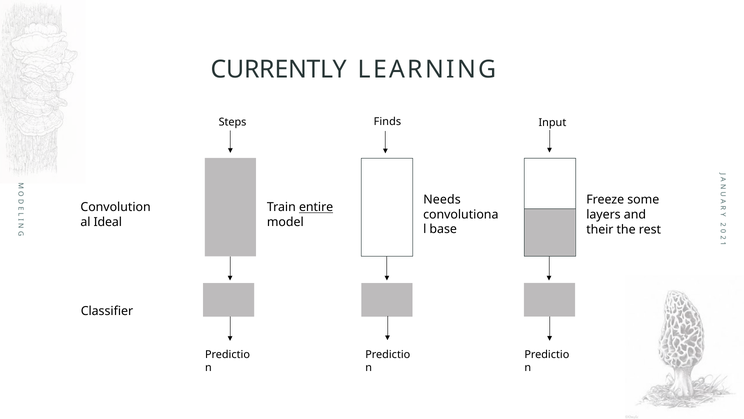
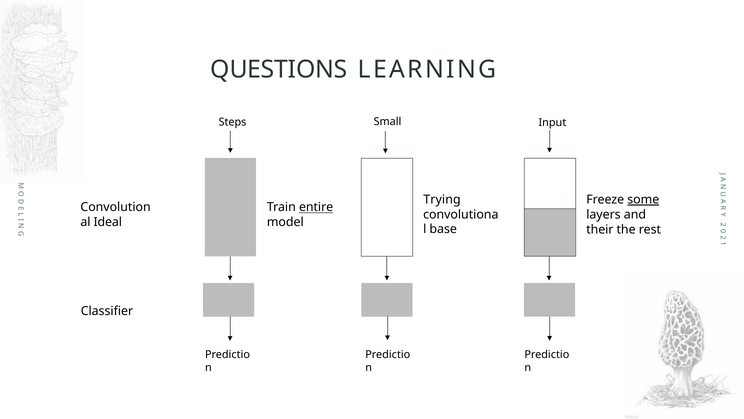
CURRENTLY: CURRENTLY -> QUESTIONS
Finds: Finds -> Small
Needs: Needs -> Trying
some underline: none -> present
